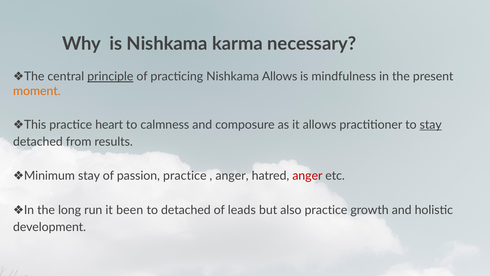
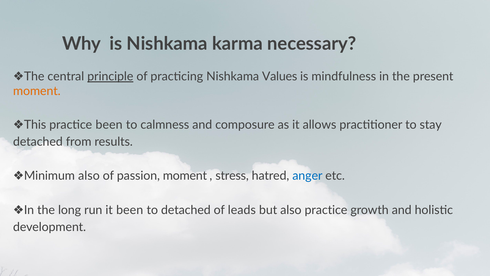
Nishkama Allows: Allows -> Values
practice heart: heart -> been
stay at (431, 125) underline: present -> none
❖Minimum stay: stay -> also
passion practice: practice -> moment
anger at (232, 176): anger -> stress
anger at (307, 176) colour: red -> blue
